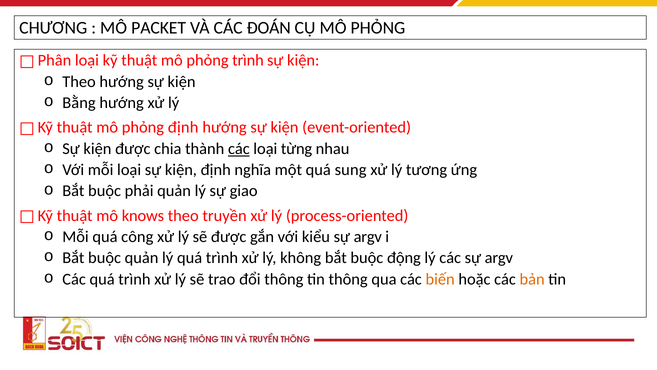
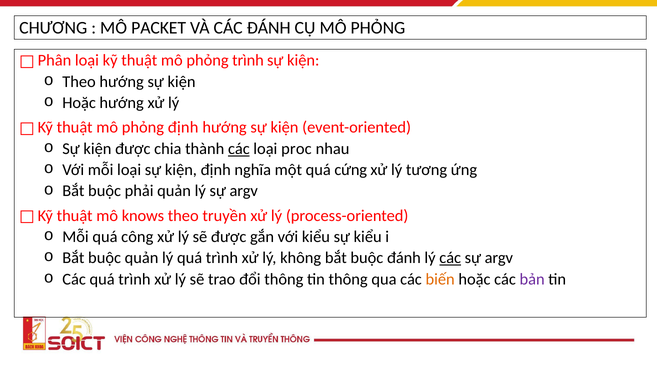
CÁC ĐOÁN: ĐOÁN -> ĐÁNH
Bằng at (79, 103): Bằng -> Hoặc
từng: từng -> proc
sung: sung -> cứng
lý sự giao: giao -> argv
kiểu sự argv: argv -> kiểu
buộc động: động -> đánh
các at (450, 258) underline: none -> present
bản colour: orange -> purple
